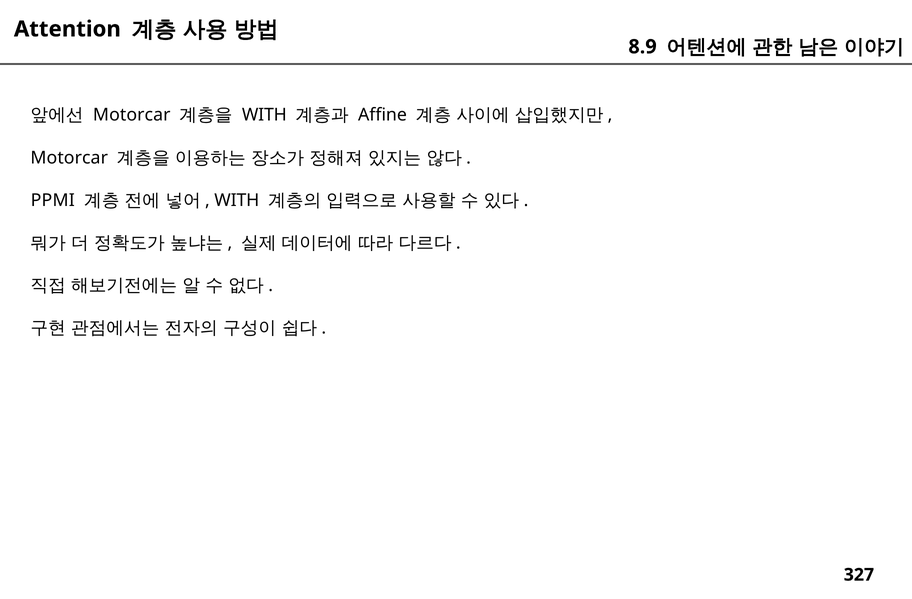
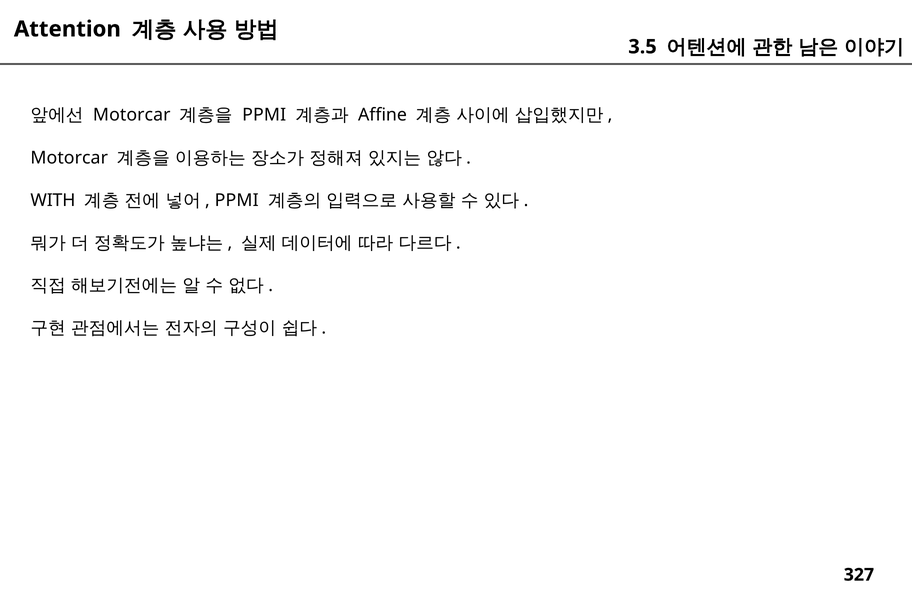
8.9: 8.9 -> 3.5
WITH at (264, 115): WITH -> PPMI
PPMI: PPMI -> WITH
WITH at (237, 200): WITH -> PPMI
